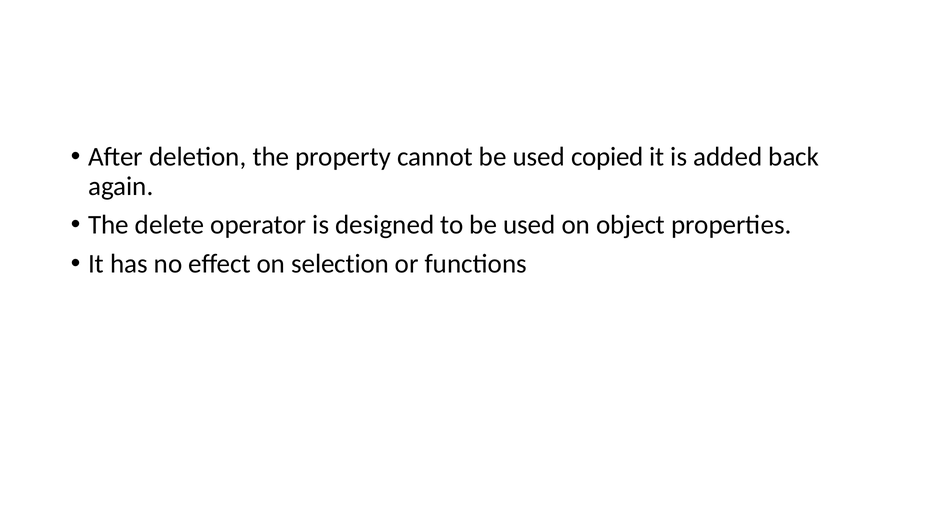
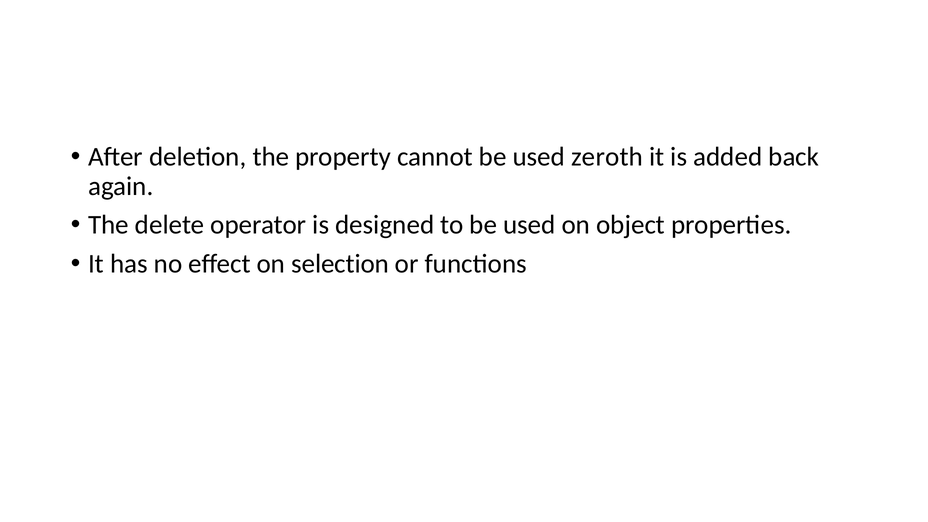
copied: copied -> zeroth
